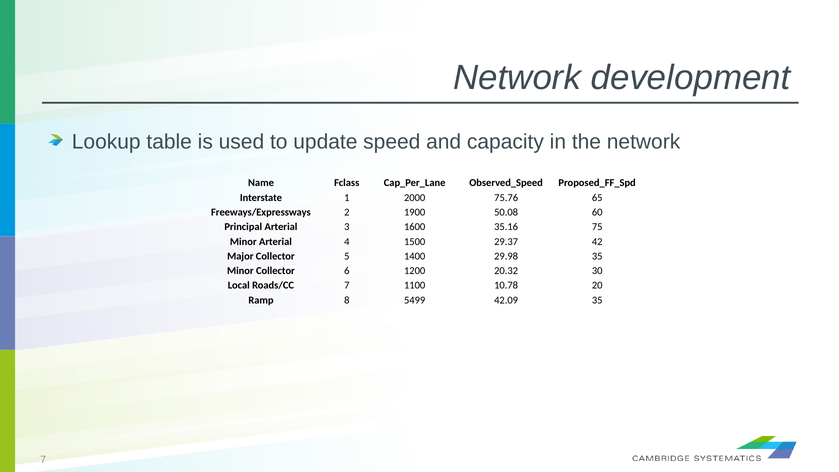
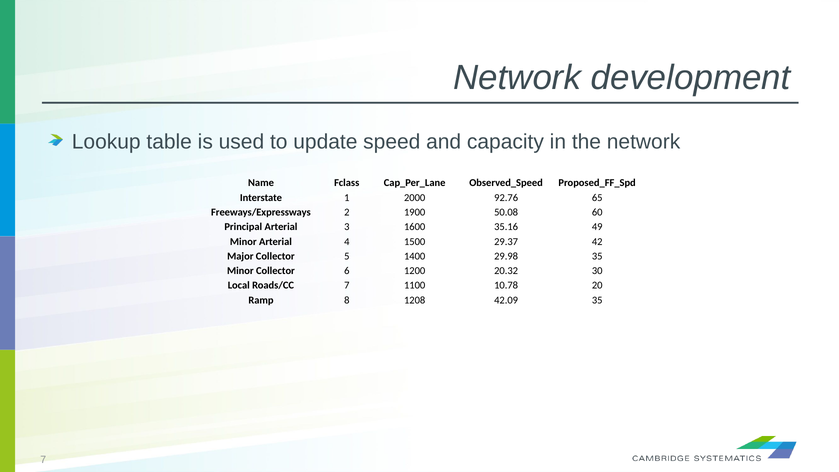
75.76: 75.76 -> 92.76
75: 75 -> 49
5499: 5499 -> 1208
